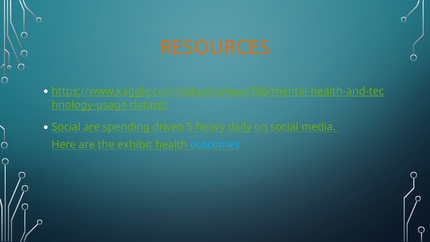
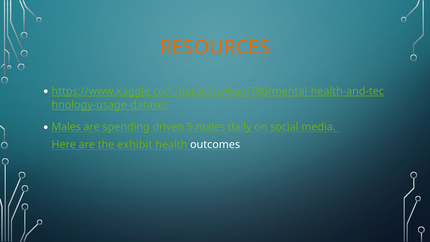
Social at (66, 127): Social -> Males
5 heavy: heavy -> males
outcomes colour: light blue -> white
